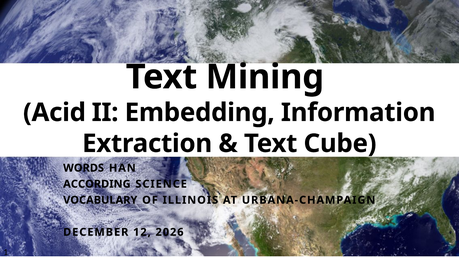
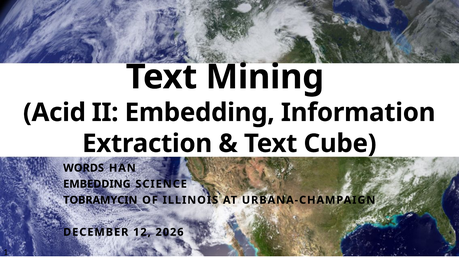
ACCORDING at (97, 184): ACCORDING -> EMBEDDING
VOCABULARY: VOCABULARY -> TOBRAMYCIN
